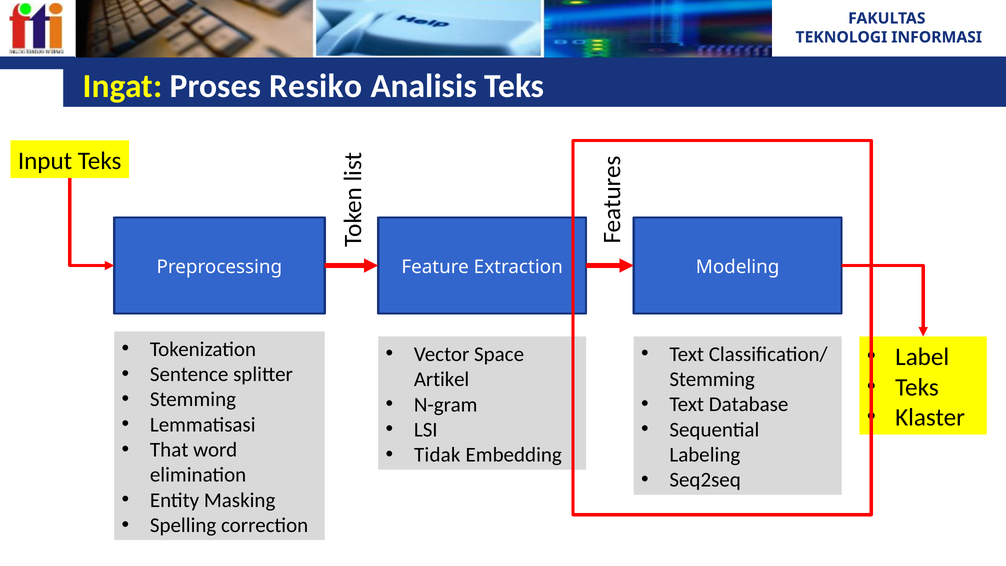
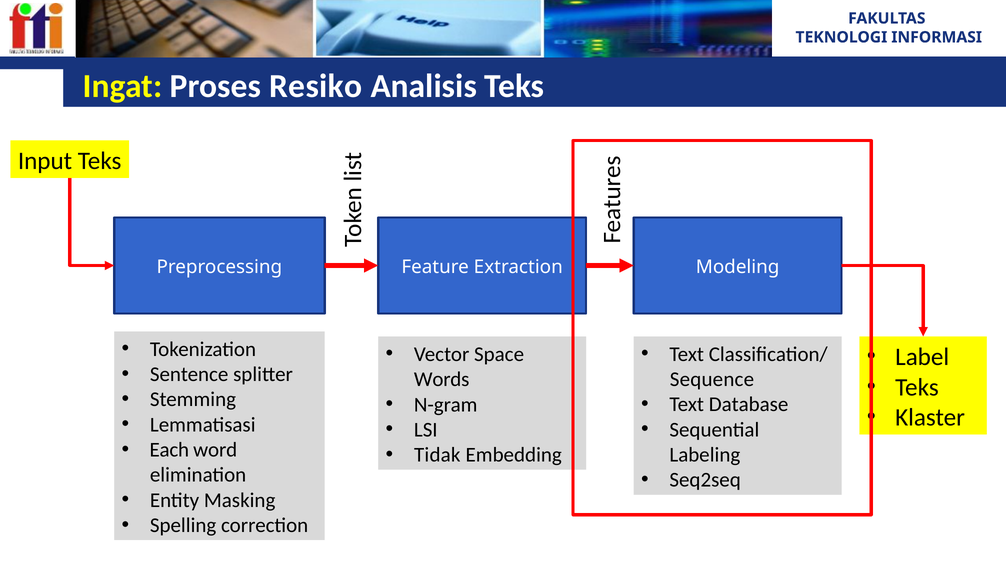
Artikel: Artikel -> Words
Stemming at (712, 379): Stemming -> Sequence
That: That -> Each
